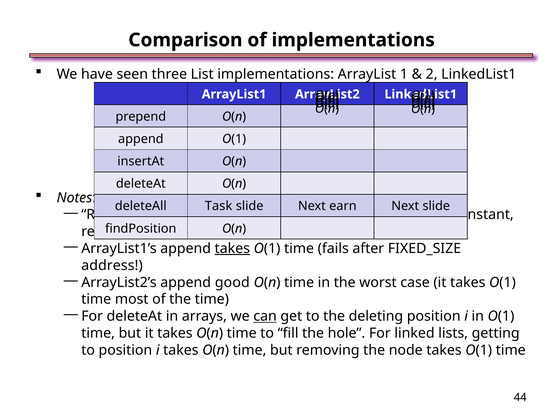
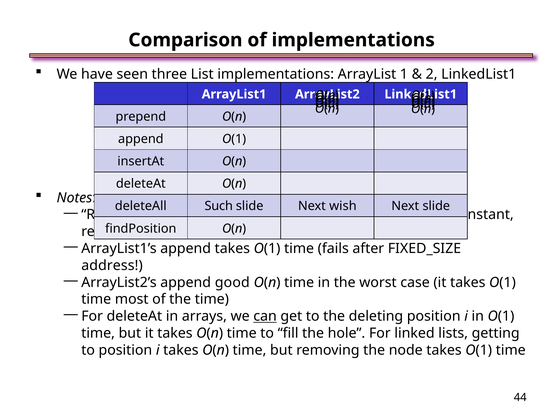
Task: Task -> Such
earn: earn -> wish
takes at (232, 248) underline: present -> none
